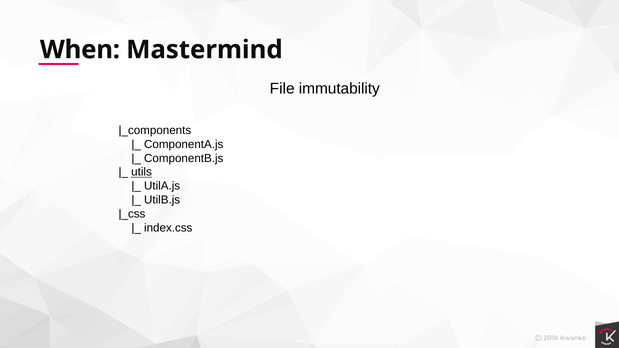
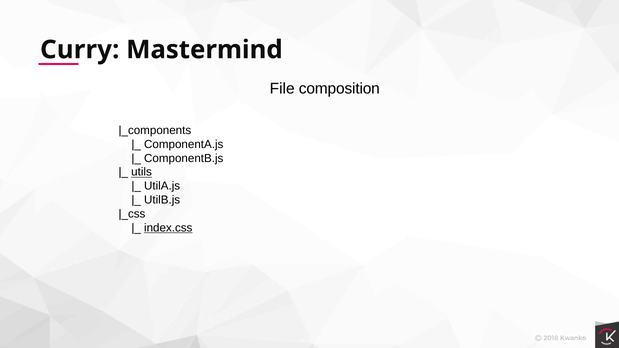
When: When -> Curry
immutability: immutability -> composition
index.css underline: none -> present
